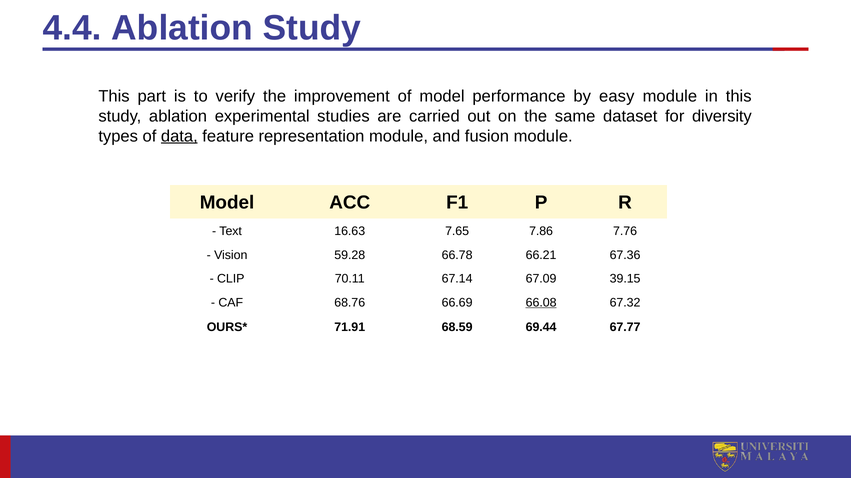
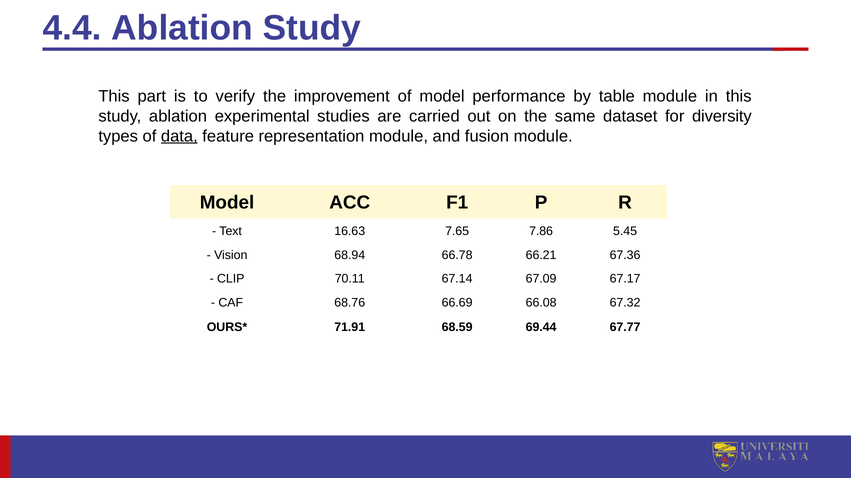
easy: easy -> table
7.76: 7.76 -> 5.45
59.28: 59.28 -> 68.94
39.15: 39.15 -> 67.17
66.08 underline: present -> none
